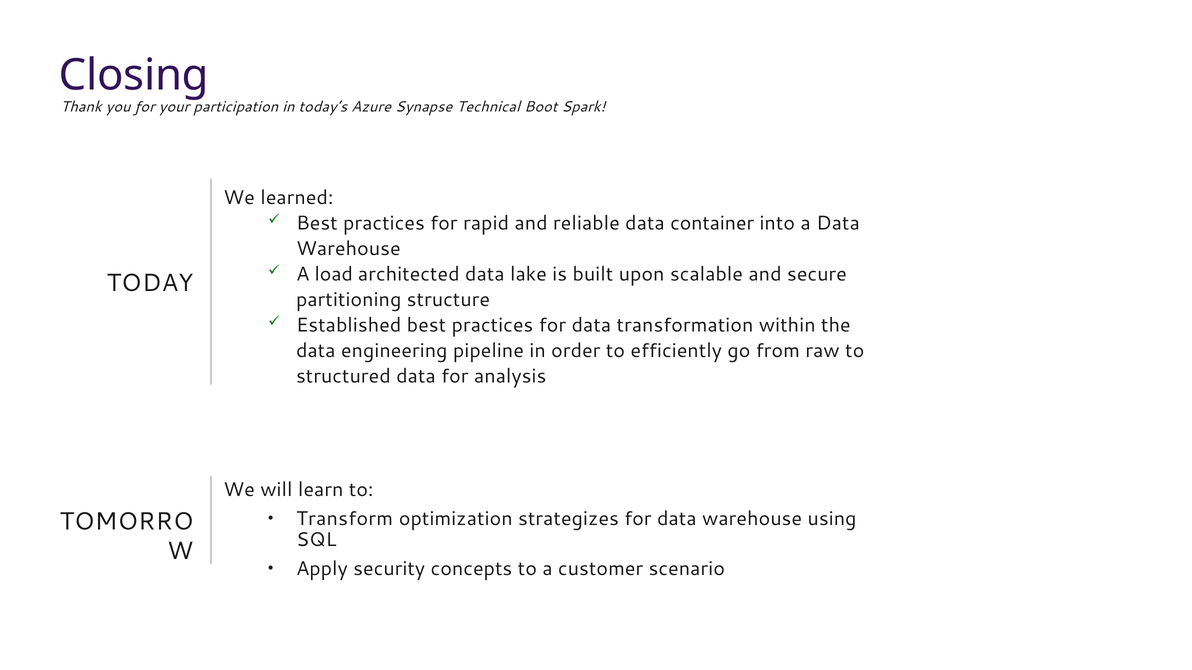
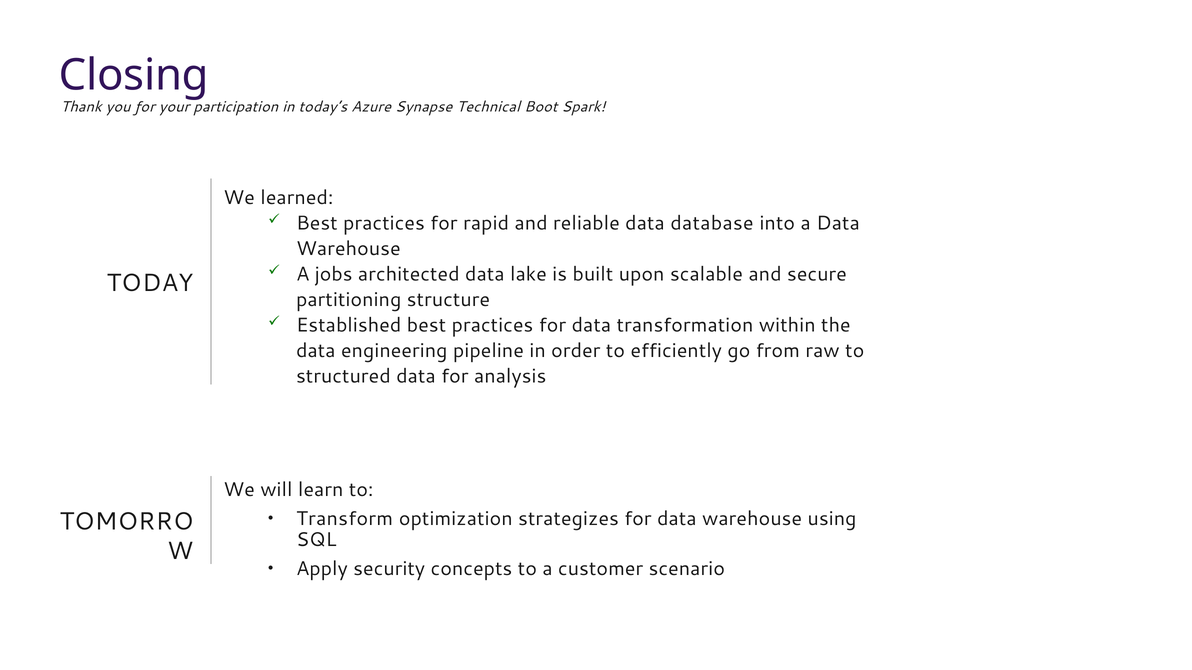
container: container -> database
load: load -> jobs
